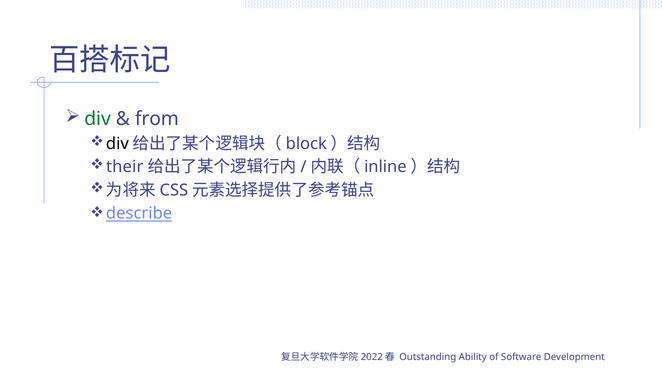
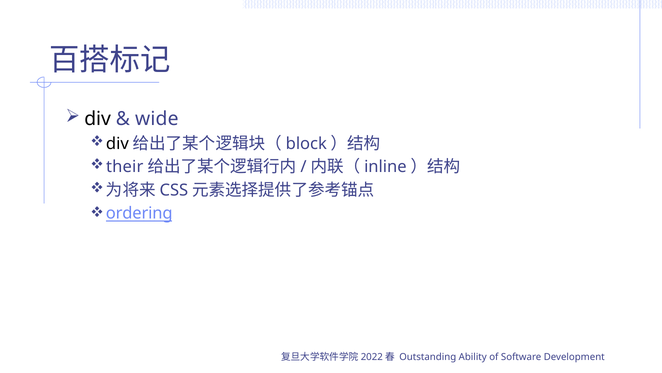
div at (98, 119) colour: green -> black
from: from -> wide
describe: describe -> ordering
